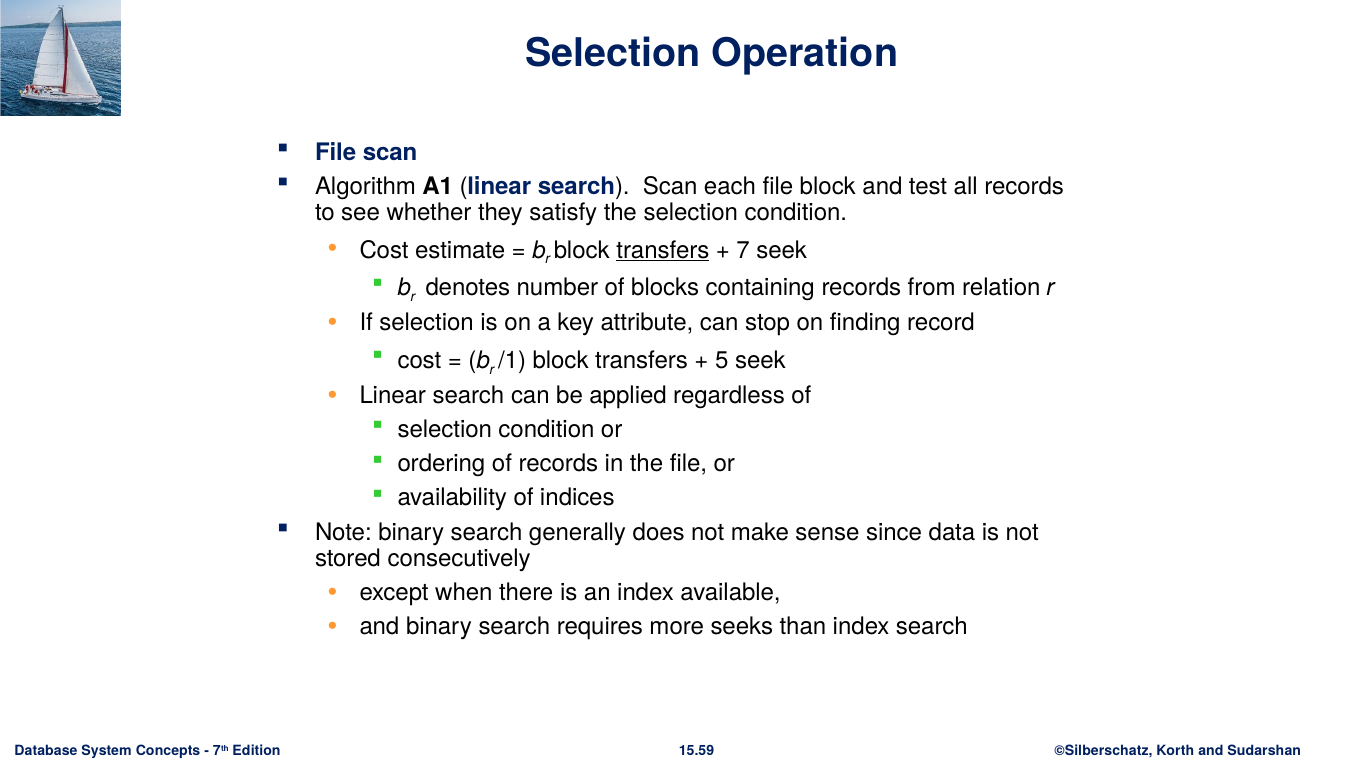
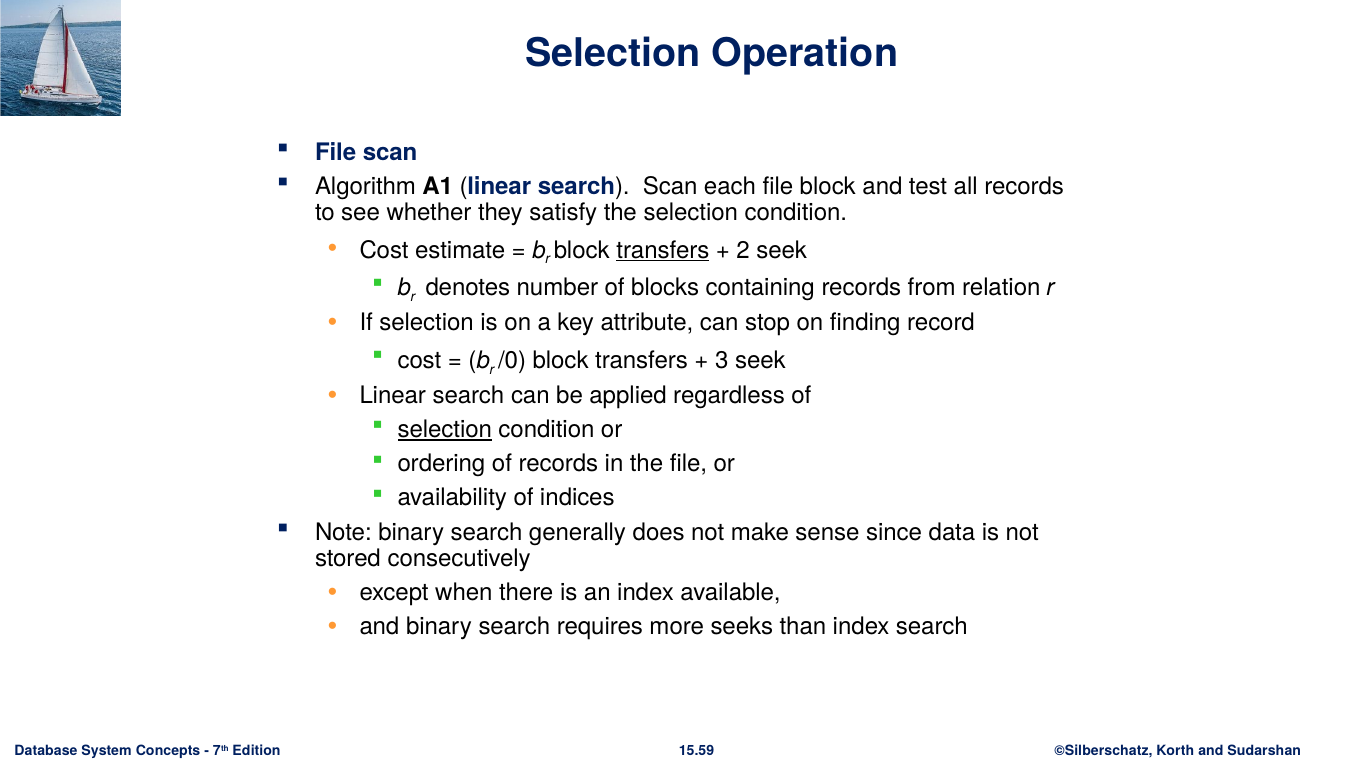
7: 7 -> 2
/1: /1 -> /0
5: 5 -> 3
selection at (445, 429) underline: none -> present
